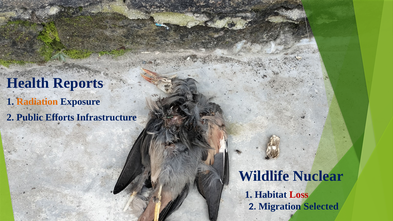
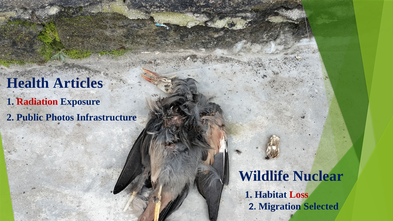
Reports: Reports -> Articles
Radiation colour: orange -> red
Efforts: Efforts -> Photos
